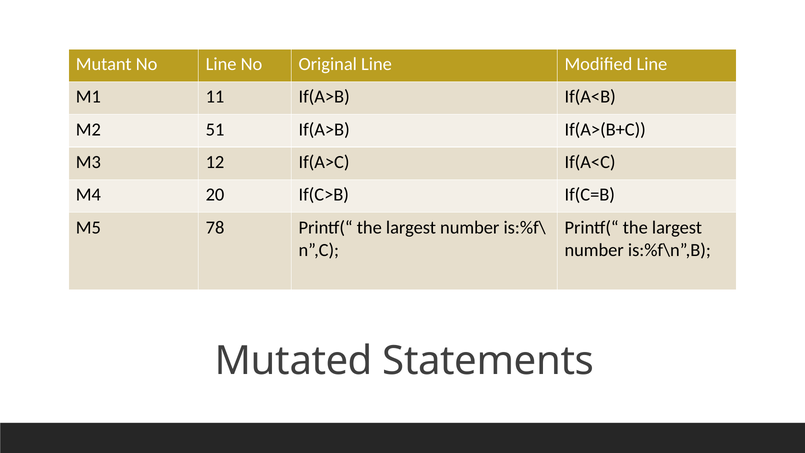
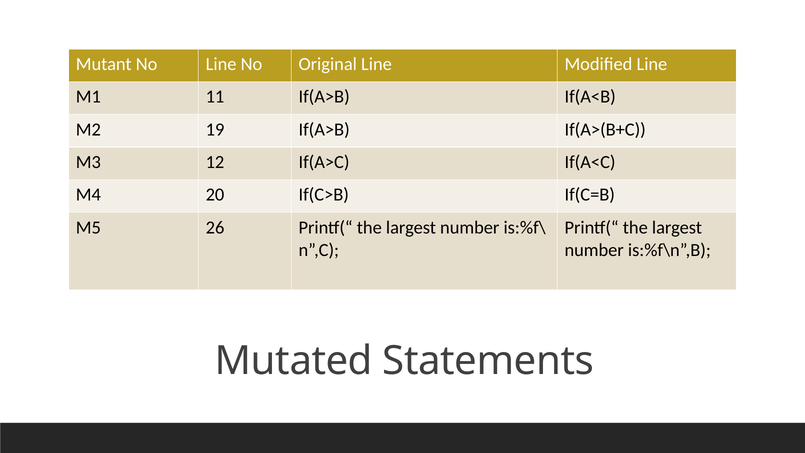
51: 51 -> 19
78: 78 -> 26
